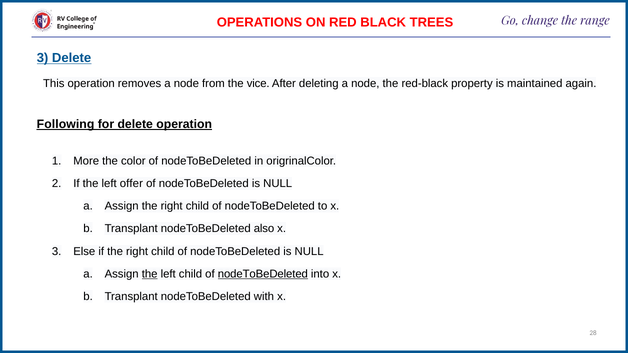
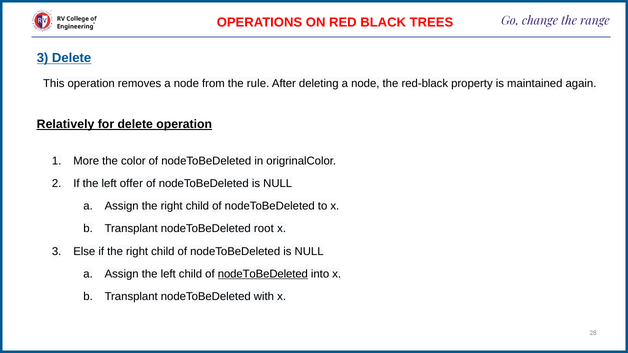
vice: vice -> rule
Following: Following -> Relatively
also: also -> root
the at (150, 274) underline: present -> none
